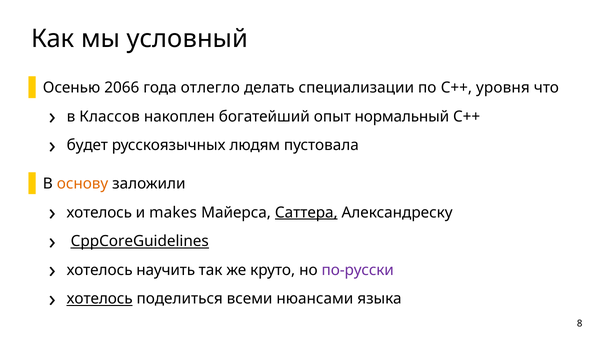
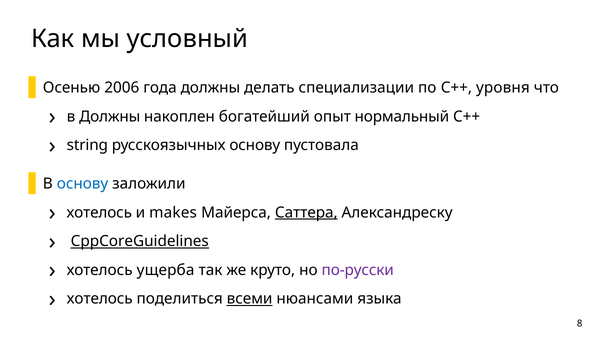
2066: 2066 -> 2006
года отлегло: отлегло -> должны
в Классов: Классов -> Должны
будет: будет -> string
русскоязычных людям: людям -> основу
основу at (83, 184) colour: orange -> blue
научить: научить -> ущерба
хотелось at (100, 299) underline: present -> none
всеми underline: none -> present
